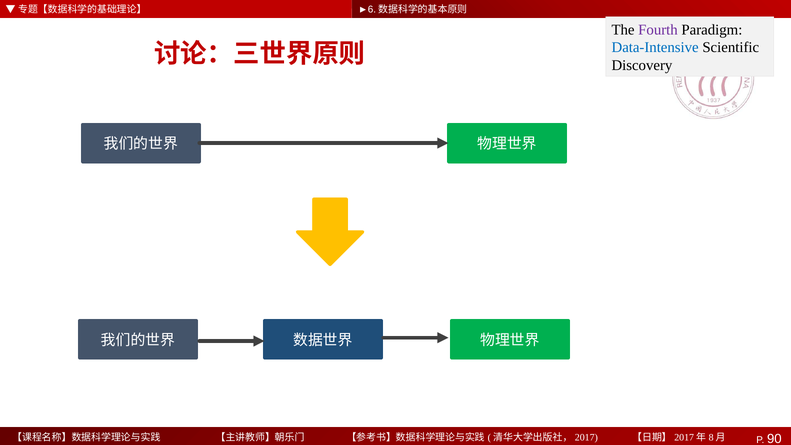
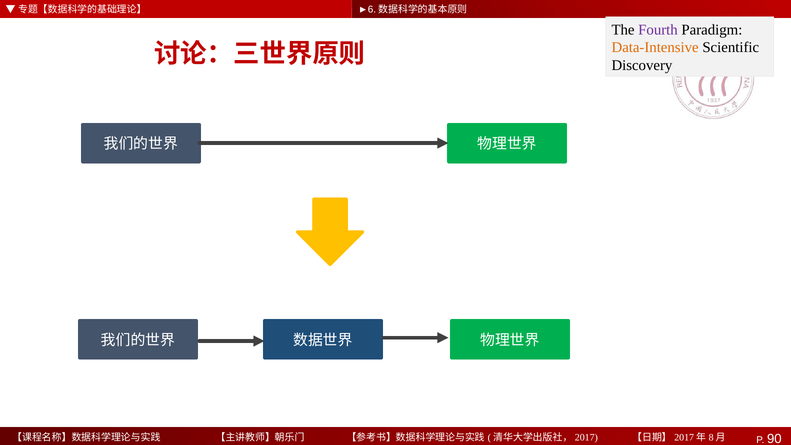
Data-Intensive colour: blue -> orange
